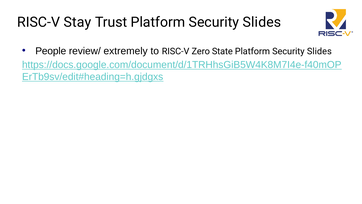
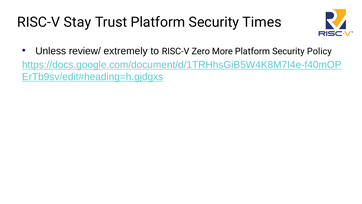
Trust Platform Security Slides: Slides -> Times
People: People -> Unless
State: State -> More
Slides at (319, 51): Slides -> Policy
